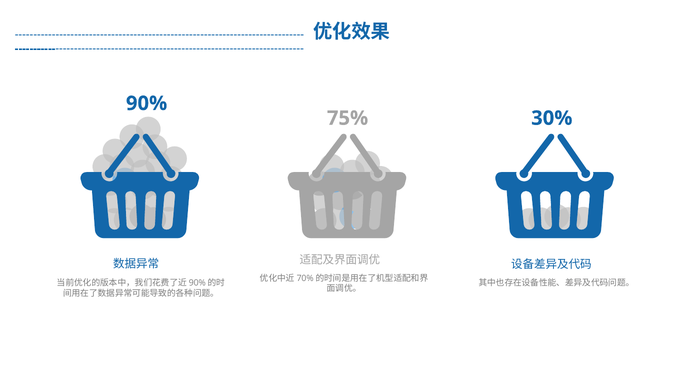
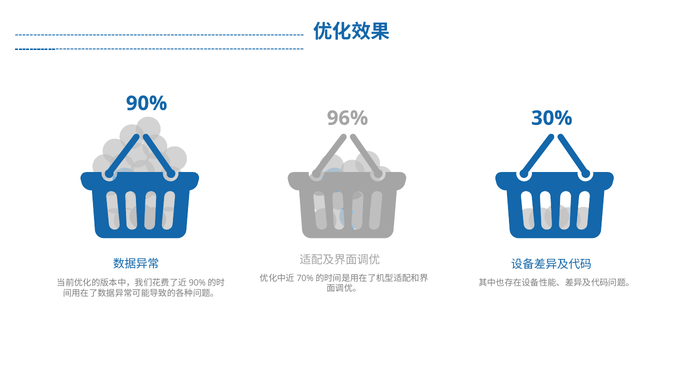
75%: 75% -> 96%
